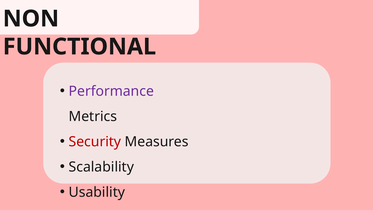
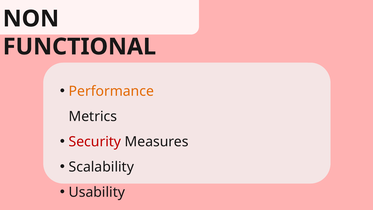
Performance colour: purple -> orange
